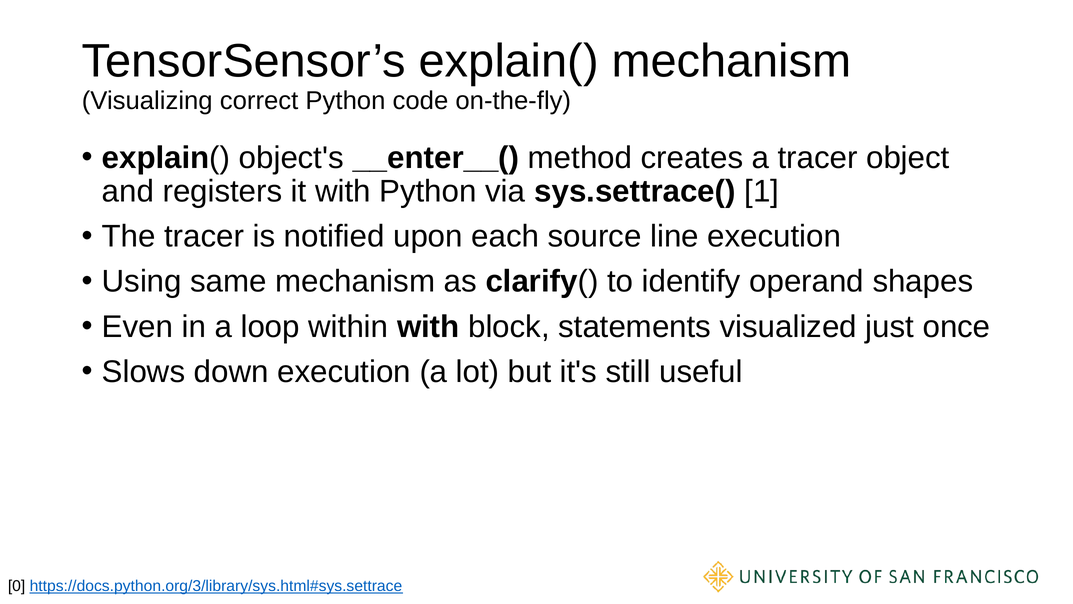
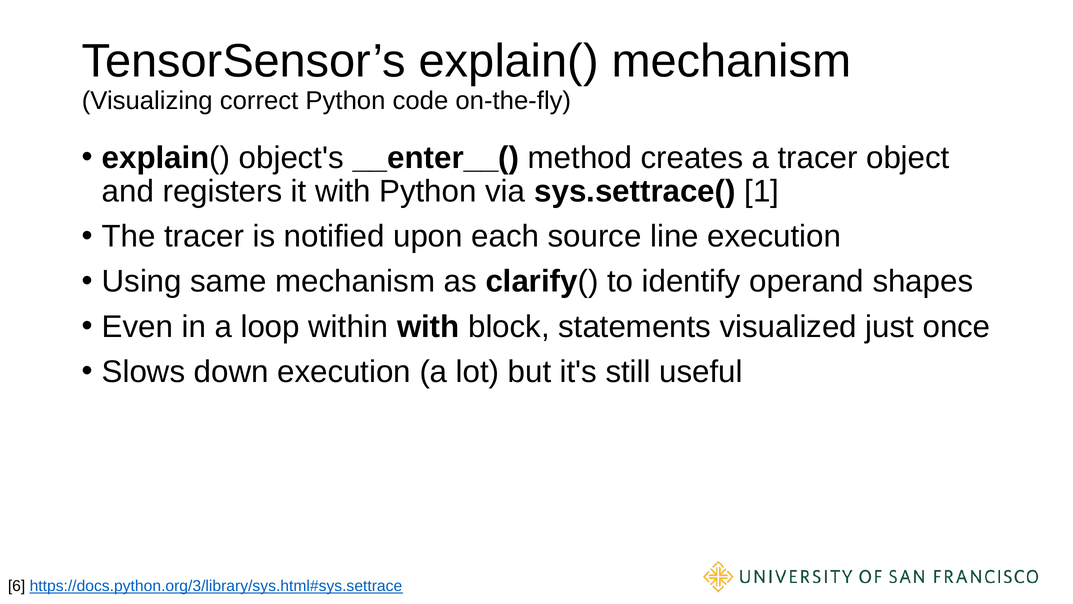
0: 0 -> 6
